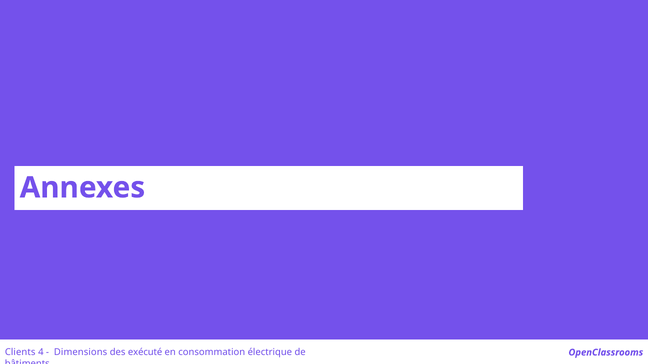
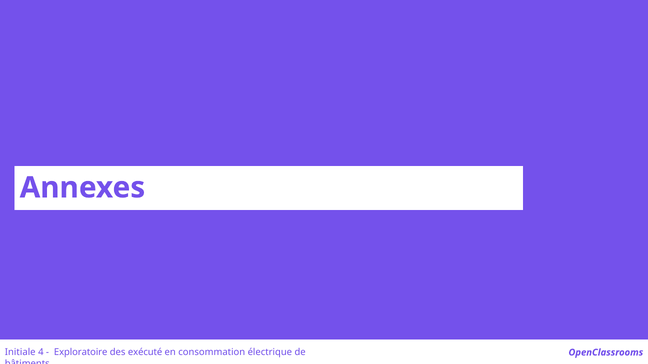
Clients: Clients -> Initiale
Dimensions: Dimensions -> Exploratoire
